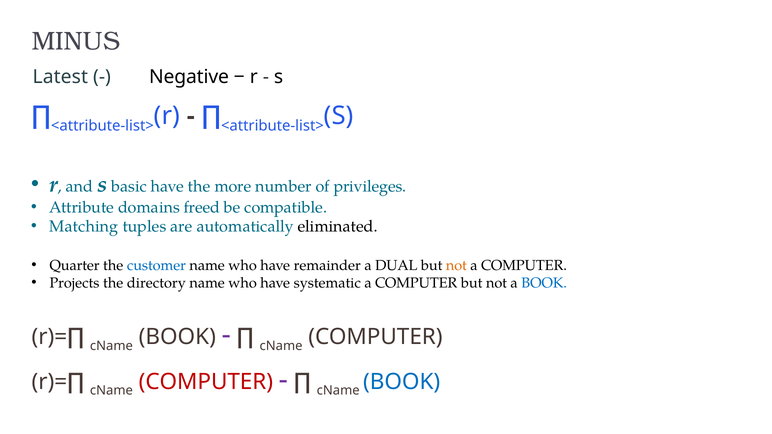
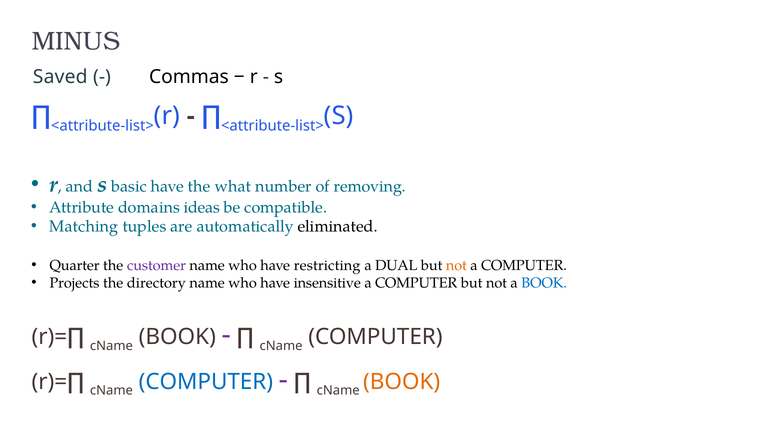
Latest: Latest -> Saved
Negative: Negative -> Commas
more: more -> what
privileges: privileges -> removing
freed: freed -> ideas
customer colour: blue -> purple
remainder: remainder -> restricting
systematic: systematic -> insensitive
COMPUTER at (206, 382) colour: red -> blue
BOOK at (402, 382) colour: blue -> orange
